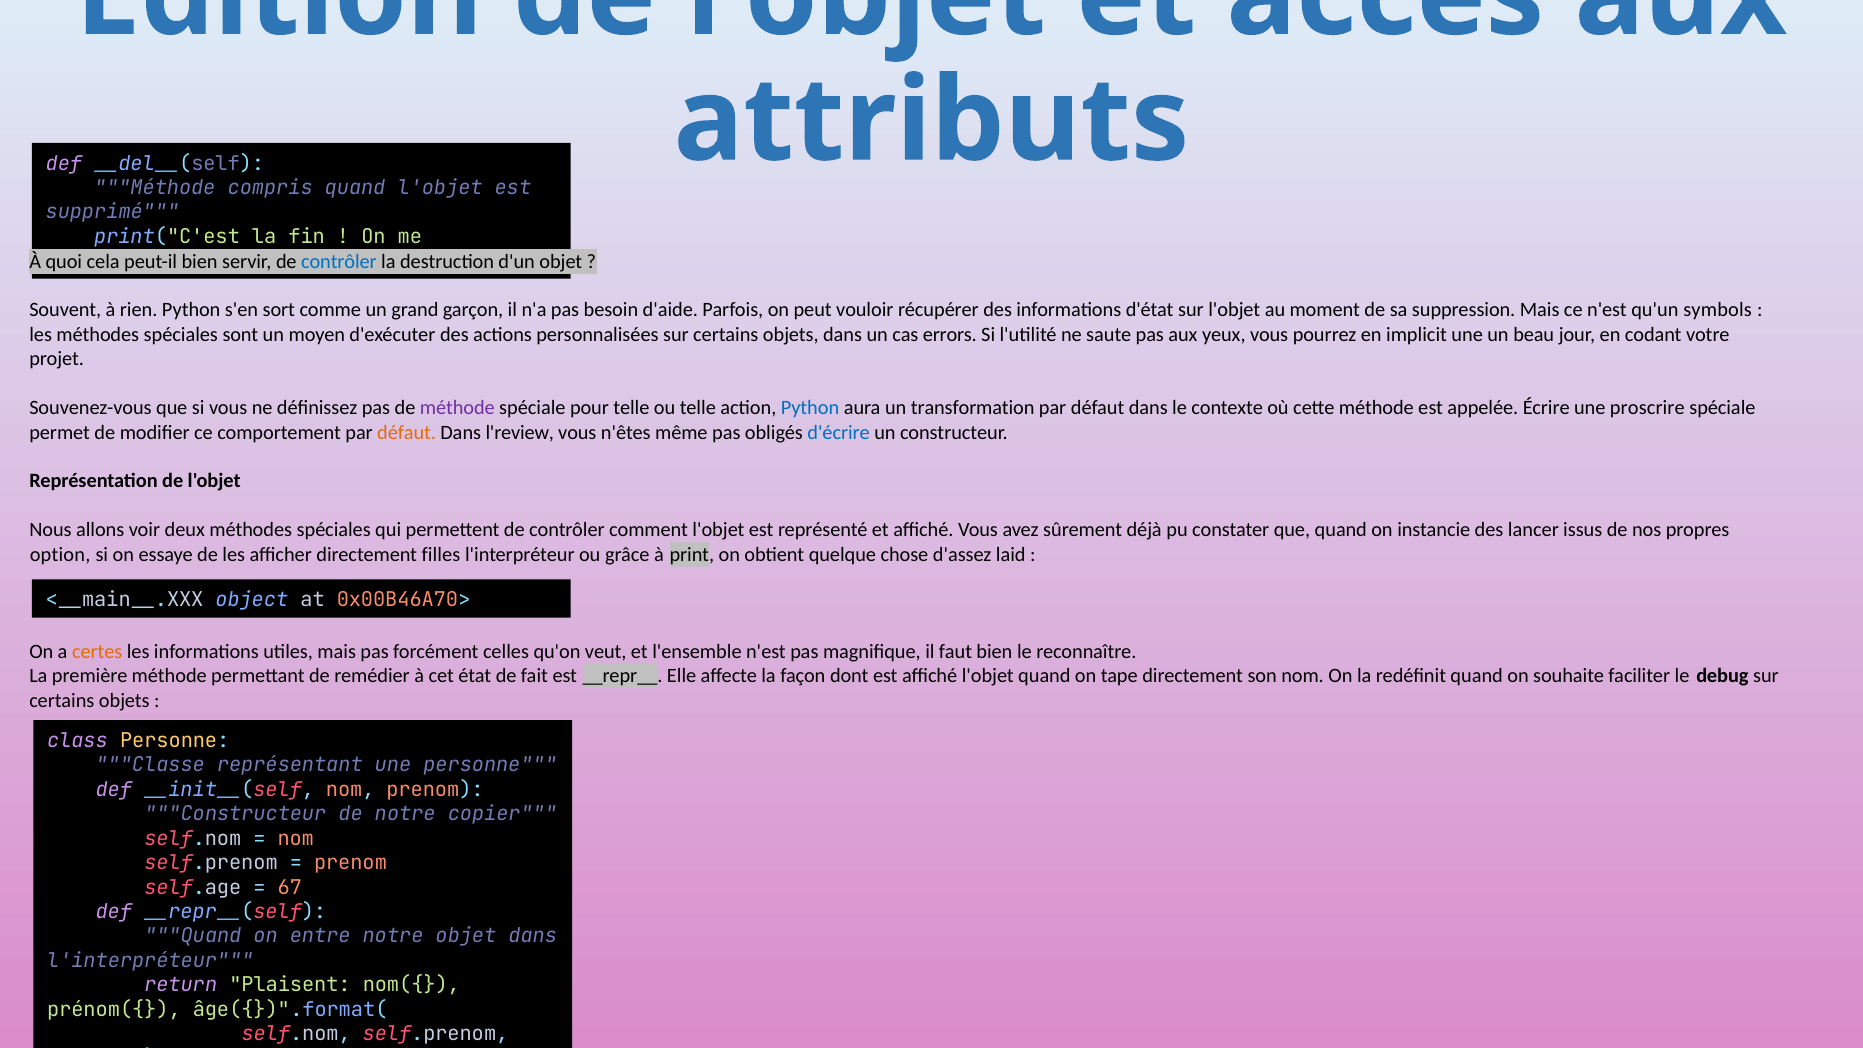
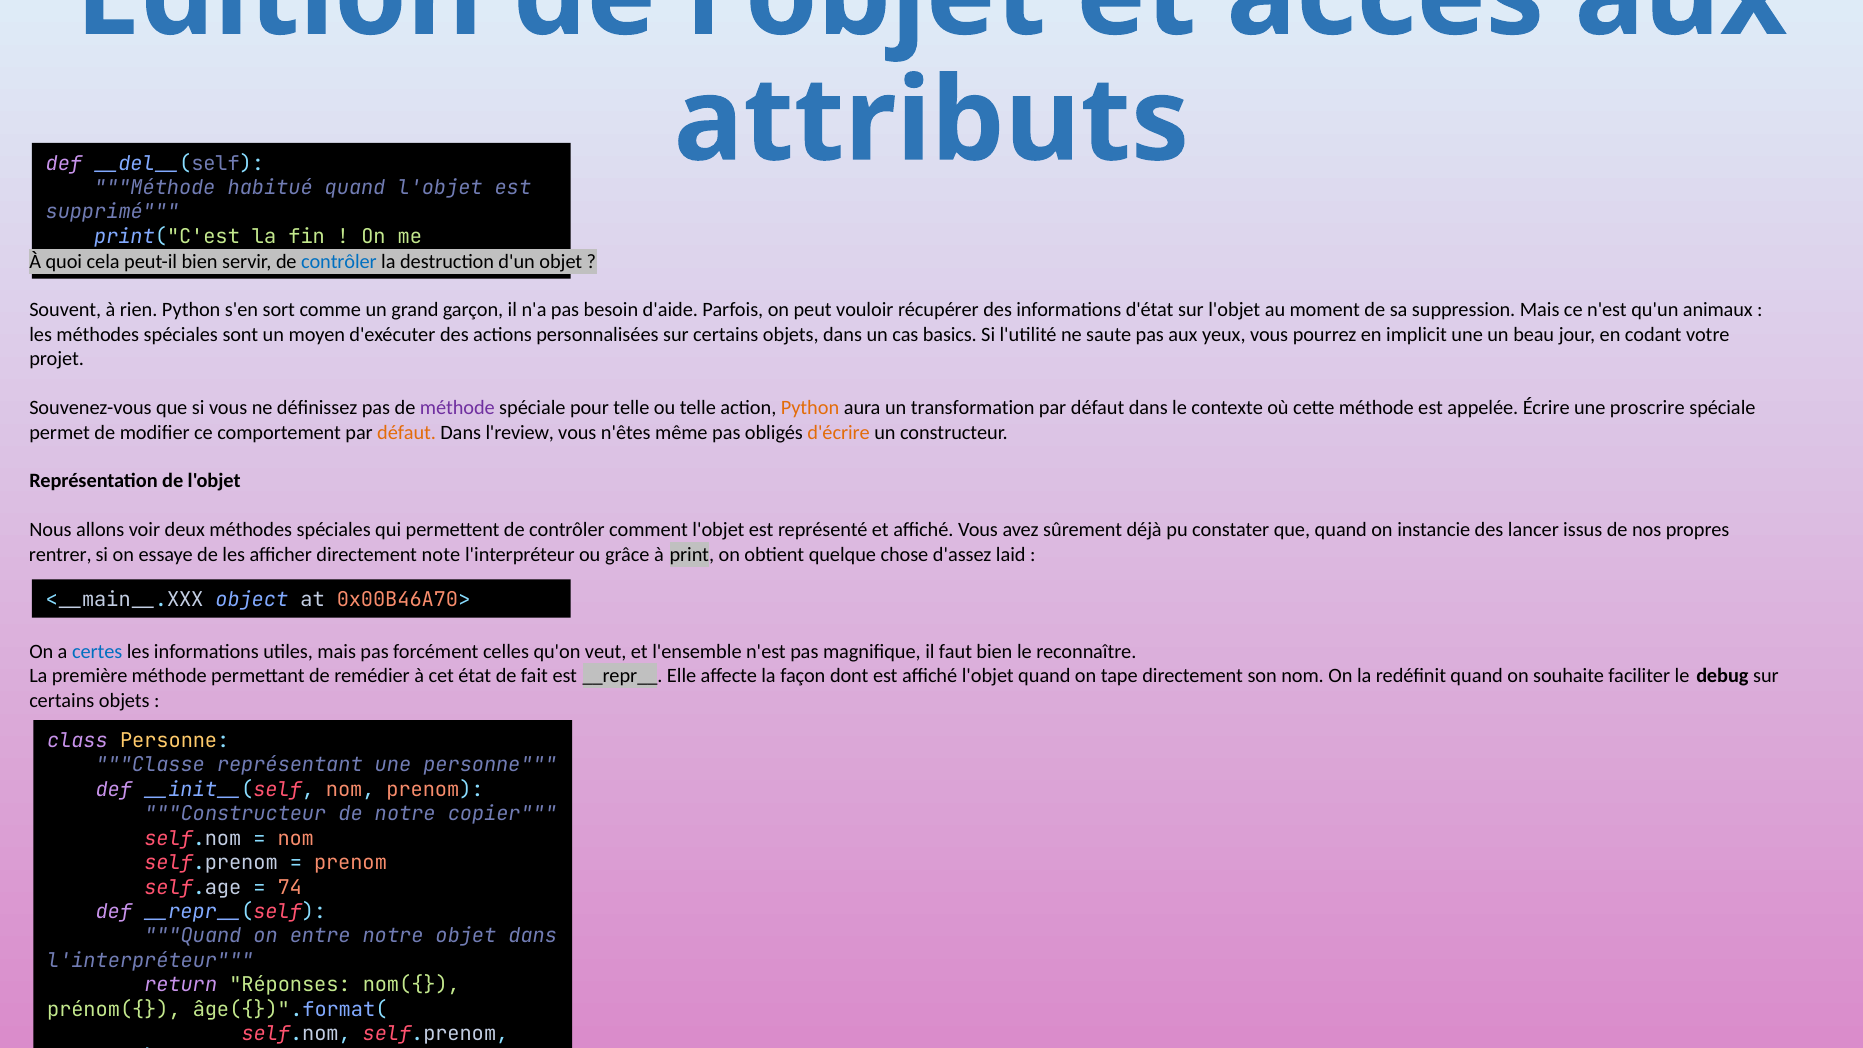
compris: compris -> habitué
symbols: symbols -> animaux
errors: errors -> basics
Python at (810, 408) colour: blue -> orange
d'écrire colour: blue -> orange
option: option -> rentrer
filles: filles -> note
certes colour: orange -> blue
67: 67 -> 74
Plaisent: Plaisent -> Réponses
